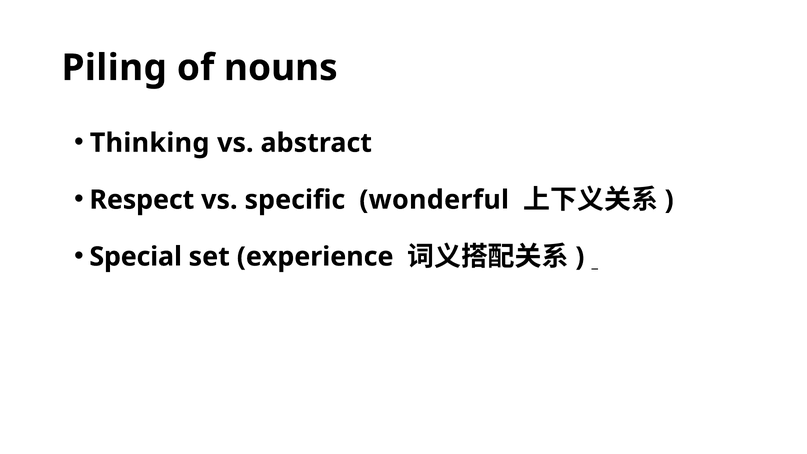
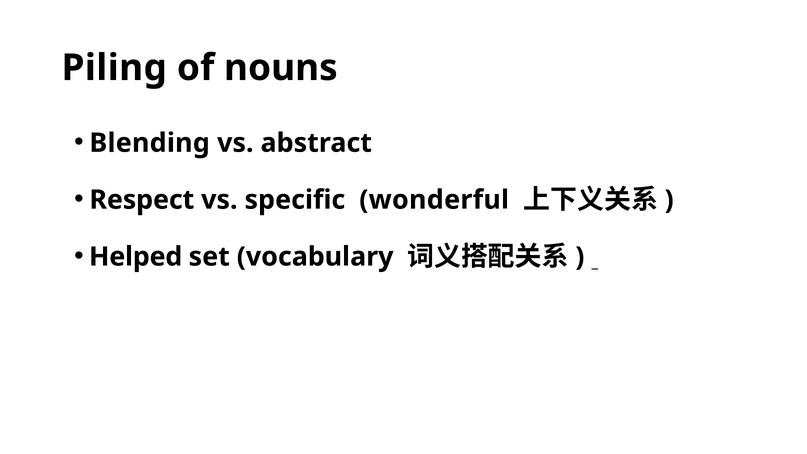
Thinking: Thinking -> Blending
Special: Special -> Helped
experience: experience -> vocabulary
